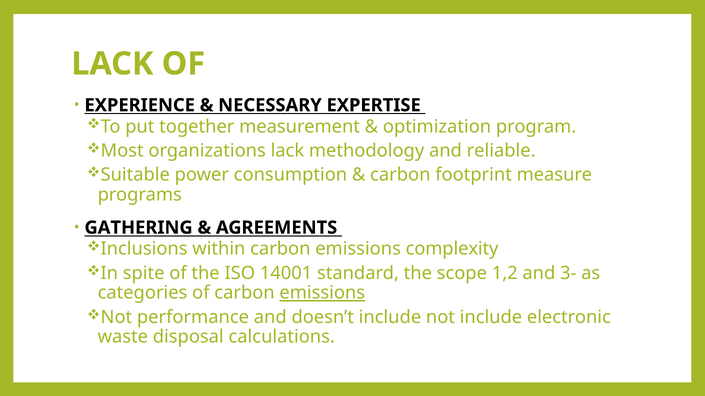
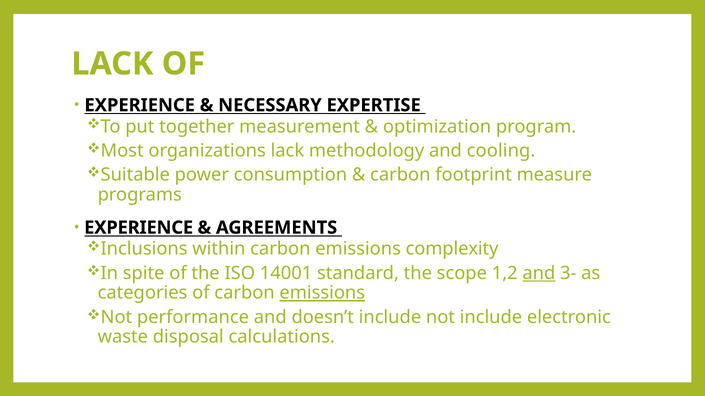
reliable: reliable -> cooling
GATHERING at (139, 228): GATHERING -> EXPERIENCE
and at (539, 273) underline: none -> present
